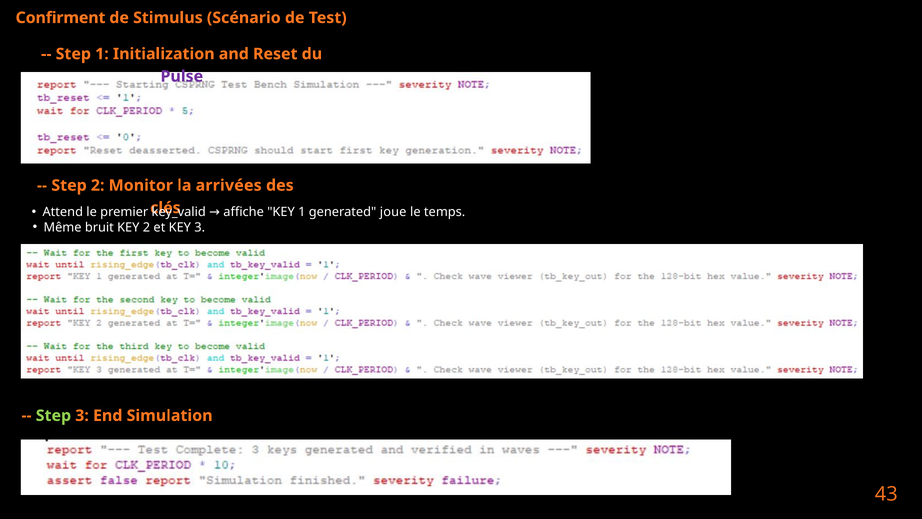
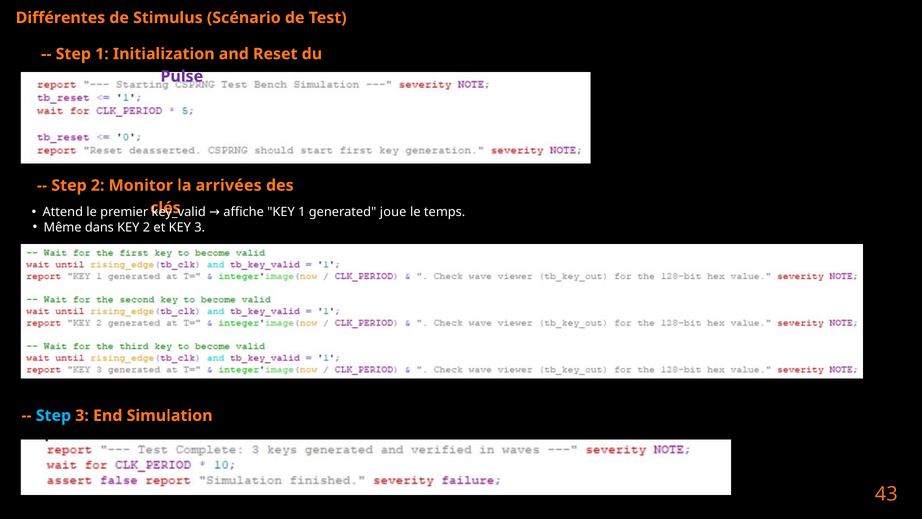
Confirment: Confirment -> Différentes
bruit: bruit -> dans
Step at (53, 415) colour: light green -> light blue
